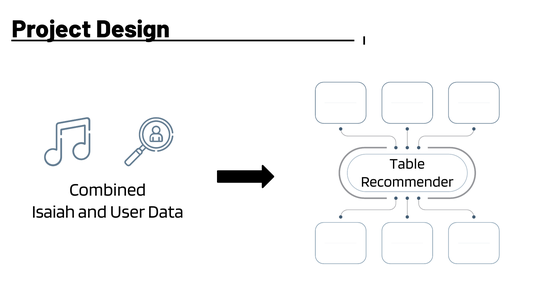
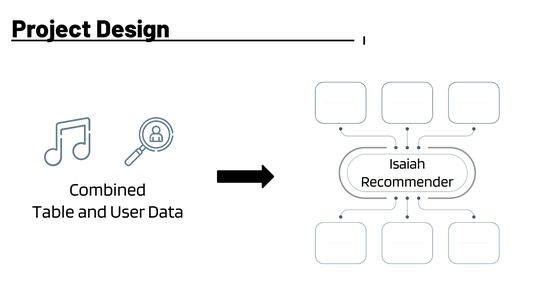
Table: Table -> Isaiah
Isaiah: Isaiah -> Table
